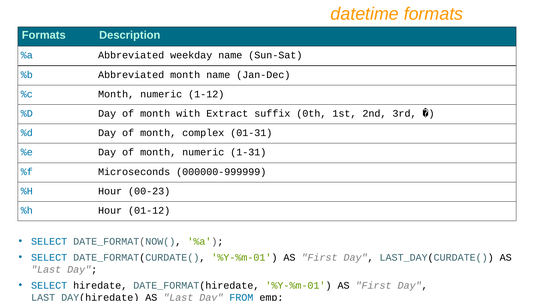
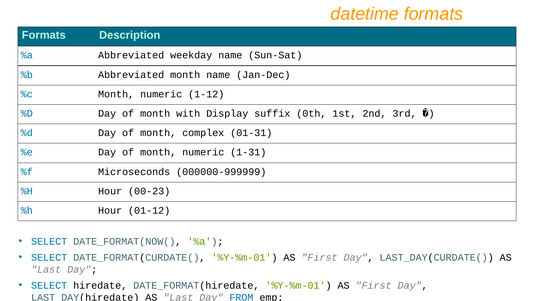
Extract: Extract -> Display
